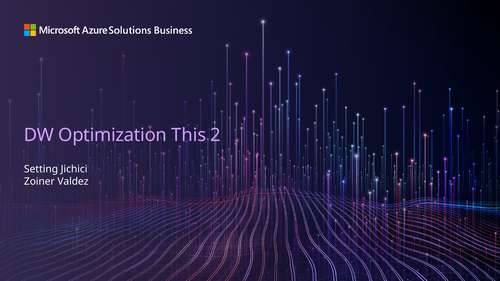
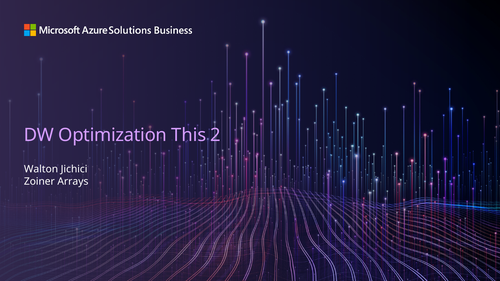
Setting: Setting -> Walton
Valdez: Valdez -> Arrays
